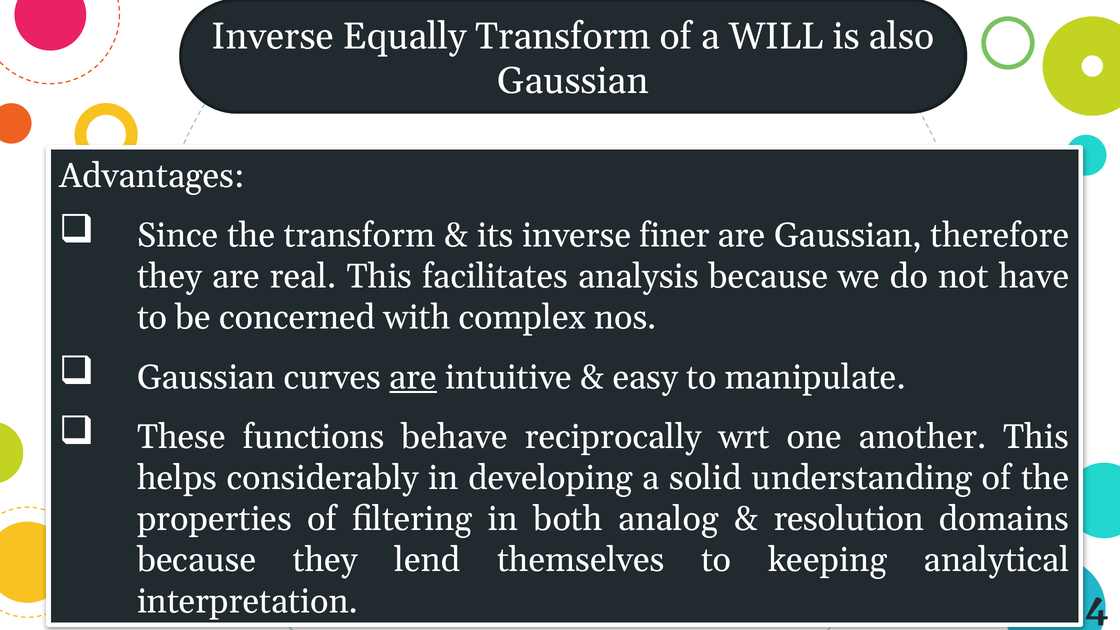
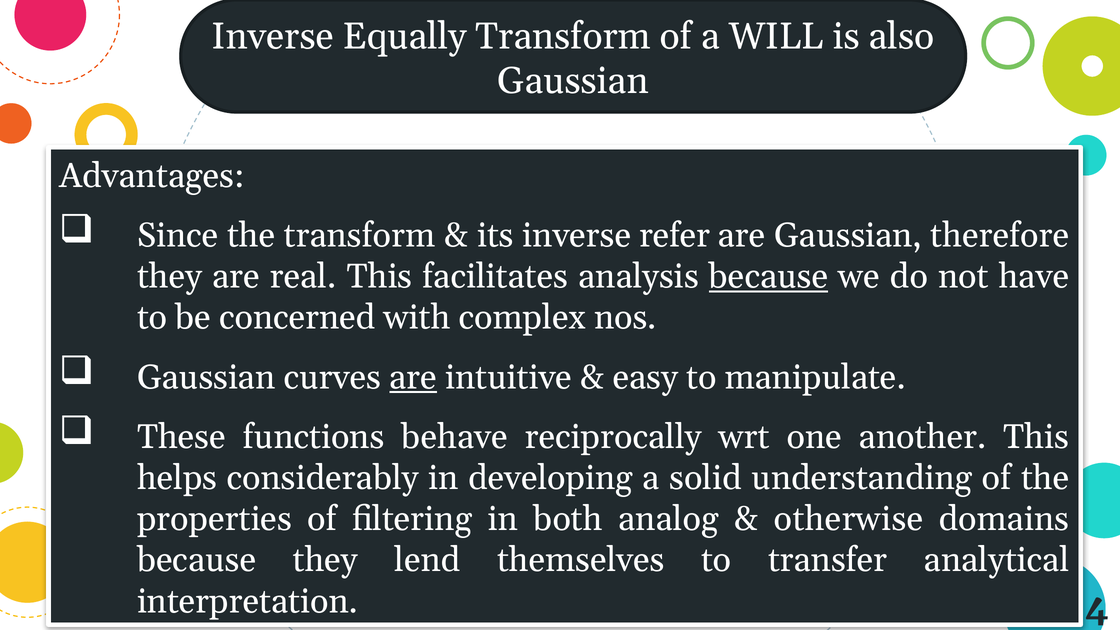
finer: finer -> refer
because at (769, 277) underline: none -> present
resolution: resolution -> otherwise
keeping: keeping -> transfer
